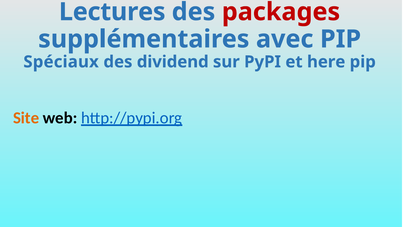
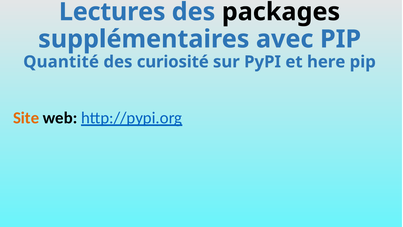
packages colour: red -> black
Spéciaux: Spéciaux -> Quantité
dividend: dividend -> curiosité
